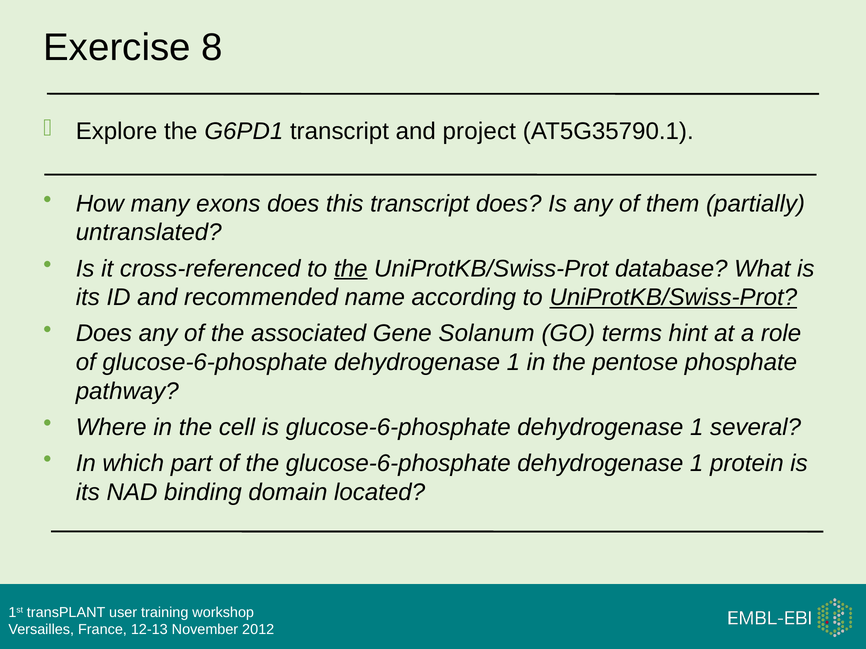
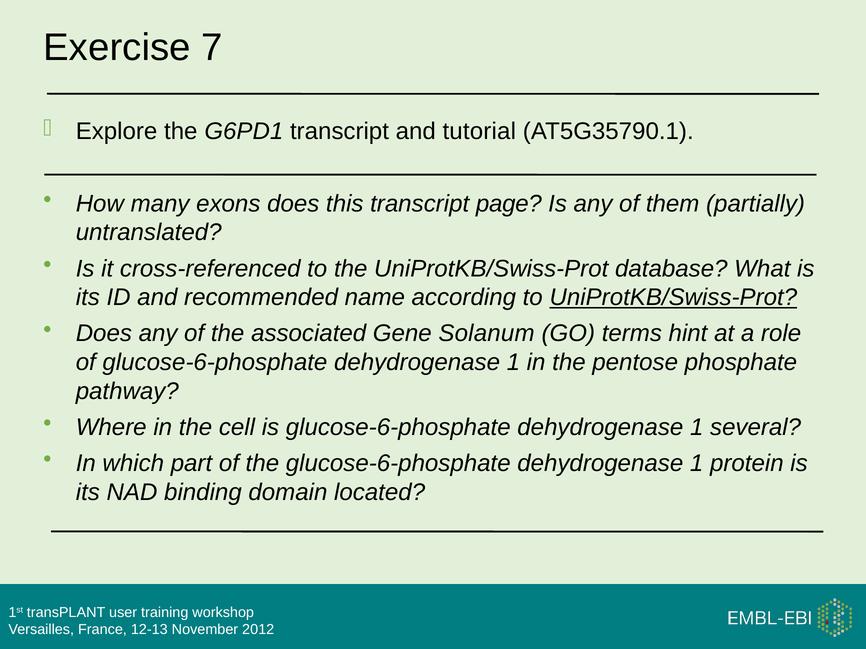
8: 8 -> 7
project: project -> tutorial
transcript does: does -> page
the at (351, 269) underline: present -> none
